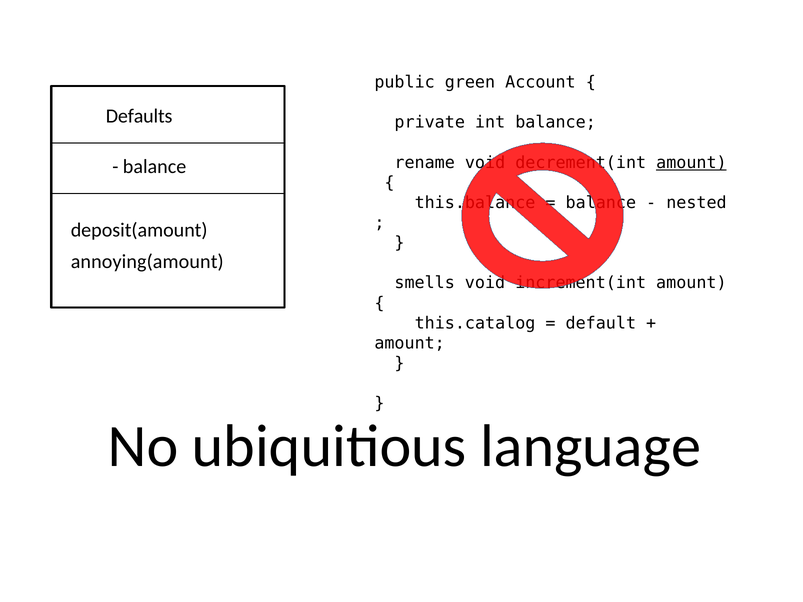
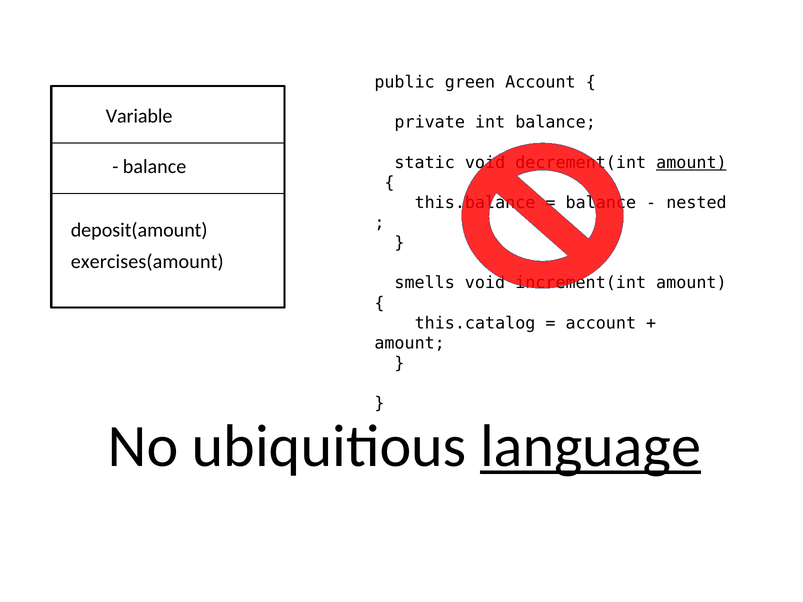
Defaults: Defaults -> Variable
rename: rename -> static
annoying(amount: annoying(amount -> exercises(amount
default at (601, 323): default -> account
language underline: none -> present
